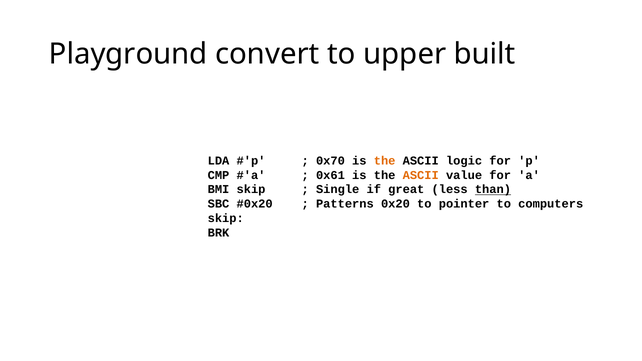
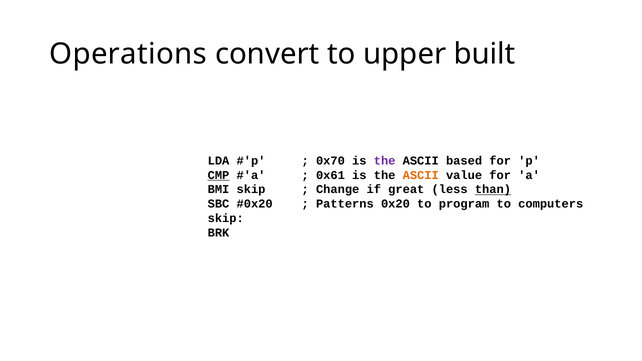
Playground: Playground -> Operations
the at (385, 161) colour: orange -> purple
logic: logic -> based
CMP underline: none -> present
Single: Single -> Change
pointer: pointer -> program
